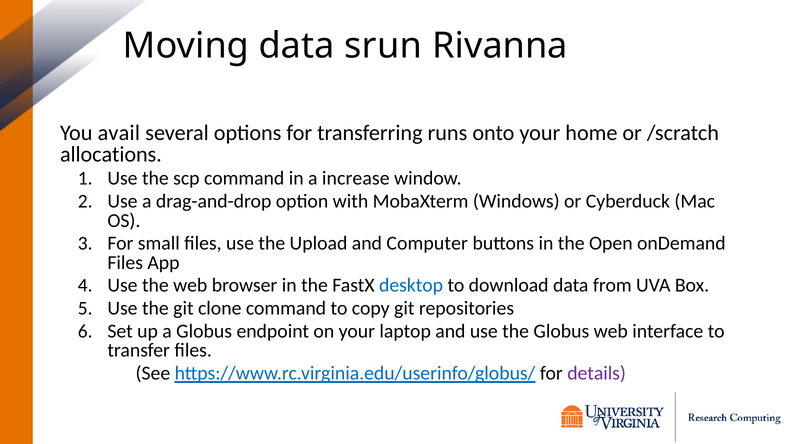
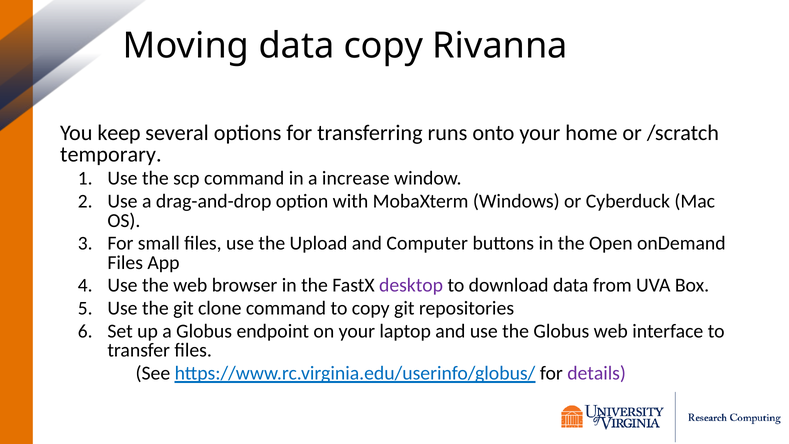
data srun: srun -> copy
avail: avail -> keep
allocations: allocations -> temporary
desktop colour: blue -> purple
